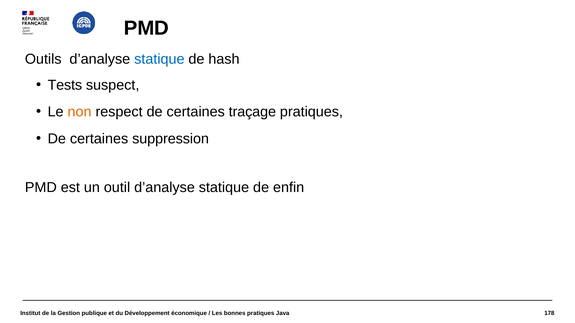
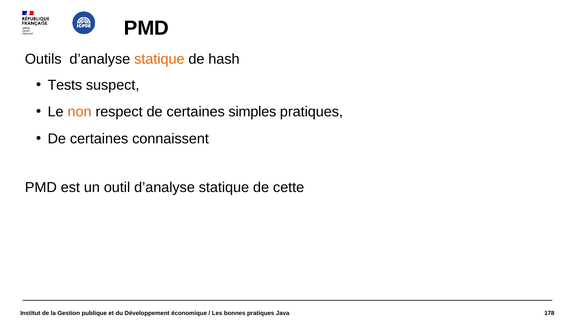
statique at (159, 59) colour: blue -> orange
traçage: traçage -> simples
suppression: suppression -> connaissent
enfin: enfin -> cette
